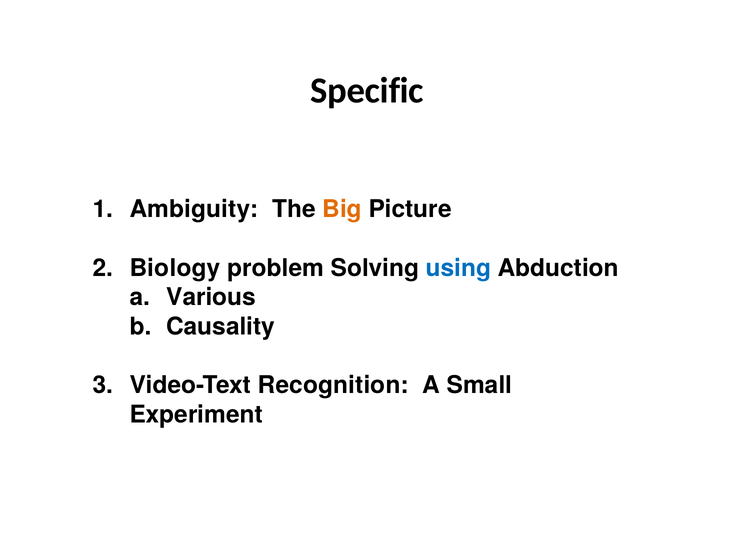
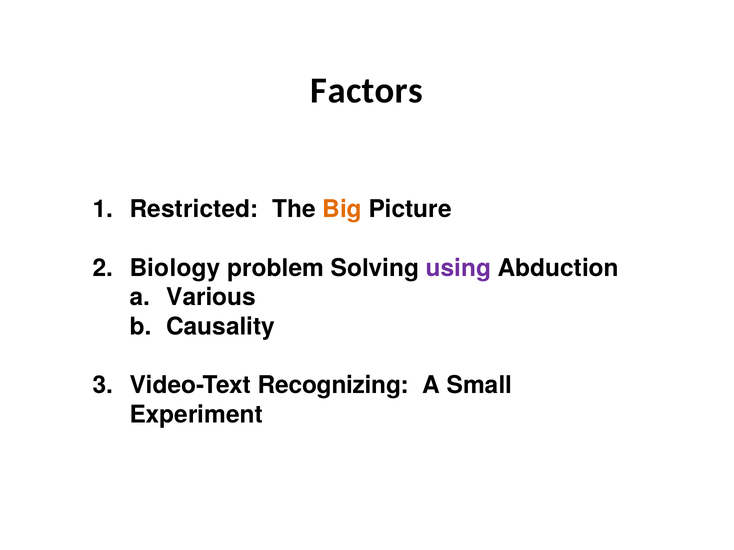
Specific: Specific -> Factors
Ambiguity: Ambiguity -> Restricted
using colour: blue -> purple
Recognition: Recognition -> Recognizing
